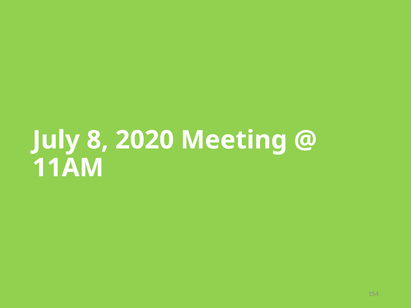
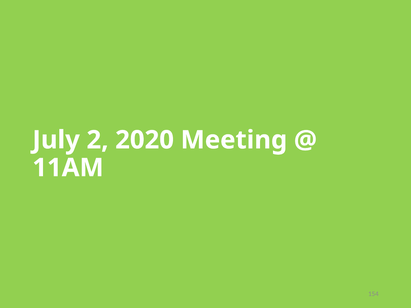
8: 8 -> 2
